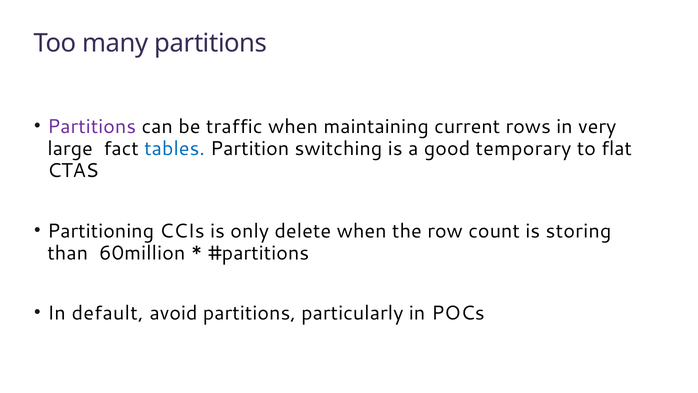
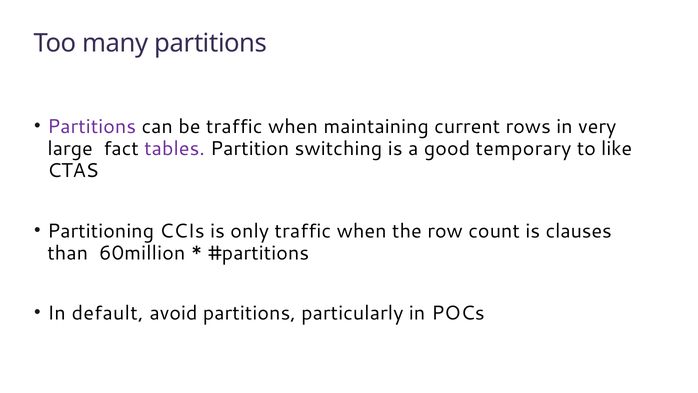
tables colour: blue -> purple
flat: flat -> like
only delete: delete -> traffic
storing: storing -> clauses
